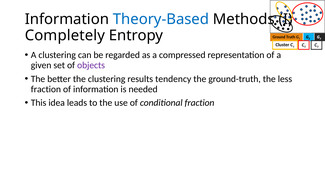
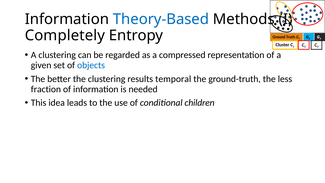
objects colour: purple -> blue
tendency: tendency -> temporal
conditional fraction: fraction -> children
